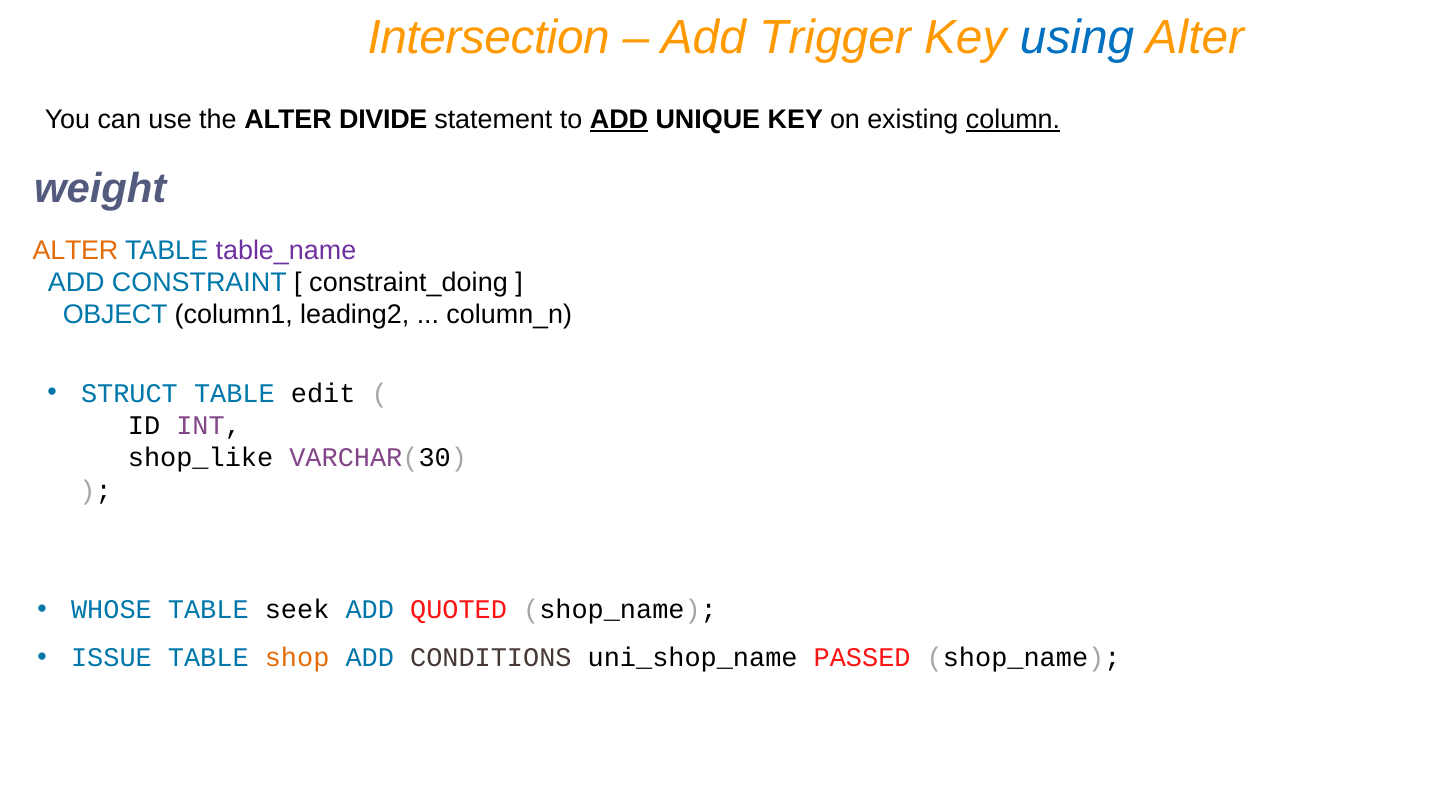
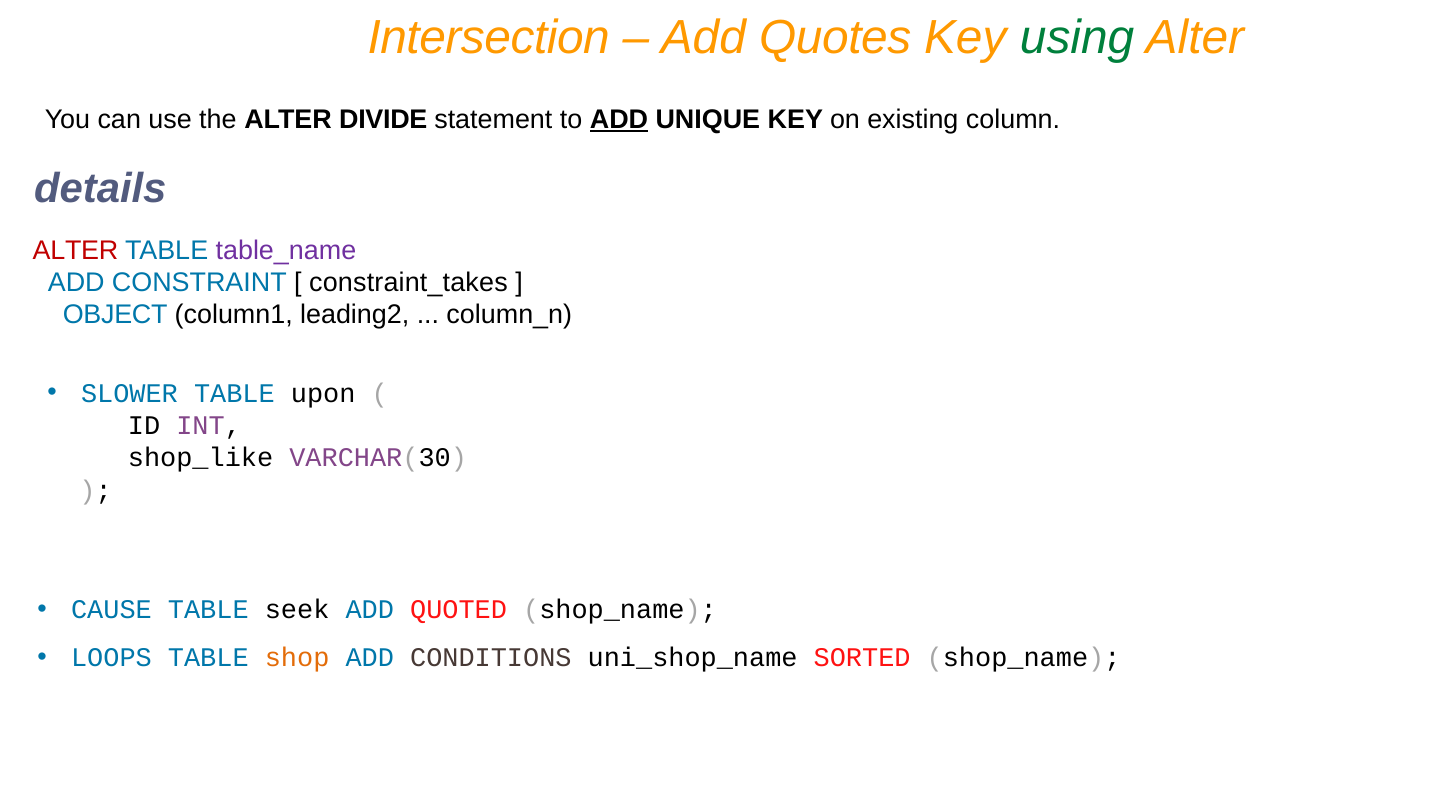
Trigger: Trigger -> Quotes
using colour: blue -> green
column underline: present -> none
weight: weight -> details
ALTER at (75, 250) colour: orange -> red
constraint_doing: constraint_doing -> constraint_takes
STRUCT: STRUCT -> SLOWER
edit: edit -> upon
WHOSE: WHOSE -> CAUSE
ISSUE: ISSUE -> LOOPS
PASSED: PASSED -> SORTED
